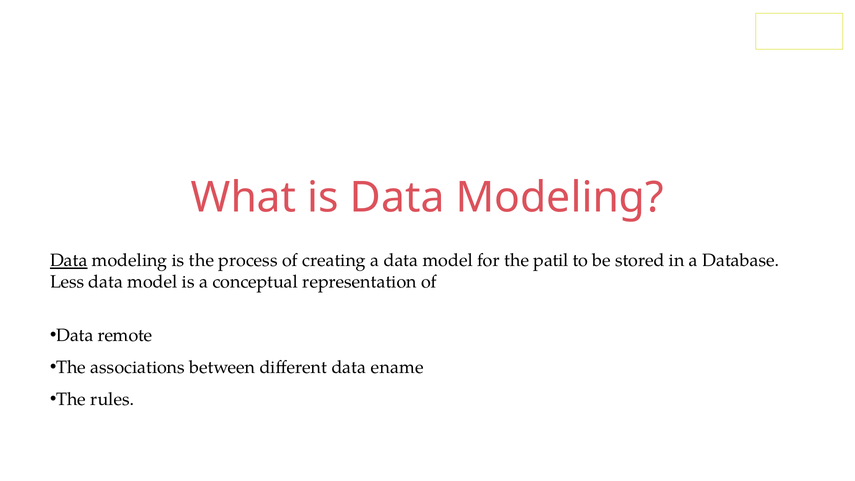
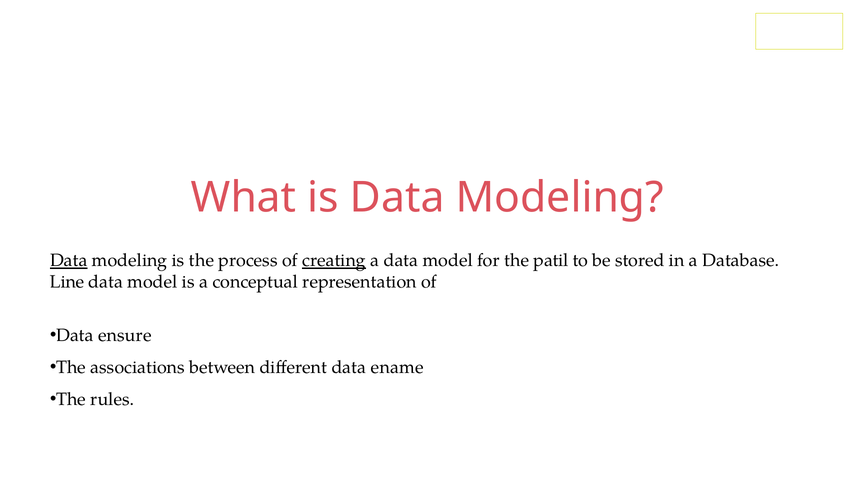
creating underline: none -> present
Less: Less -> Line
remote: remote -> ensure
